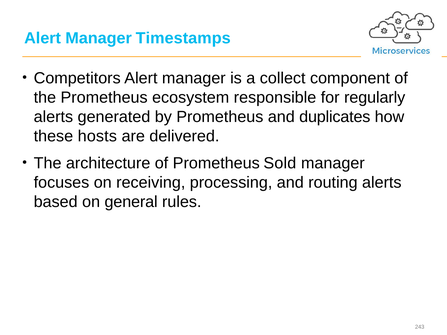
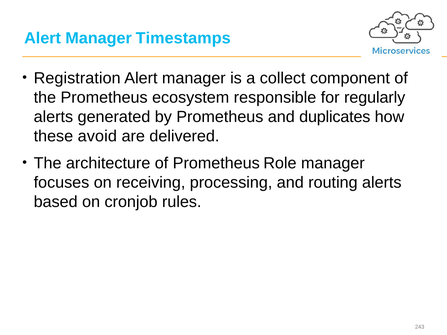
Competitors: Competitors -> Registration
hosts: hosts -> avoid
Sold: Sold -> Role
general: general -> cronjob
